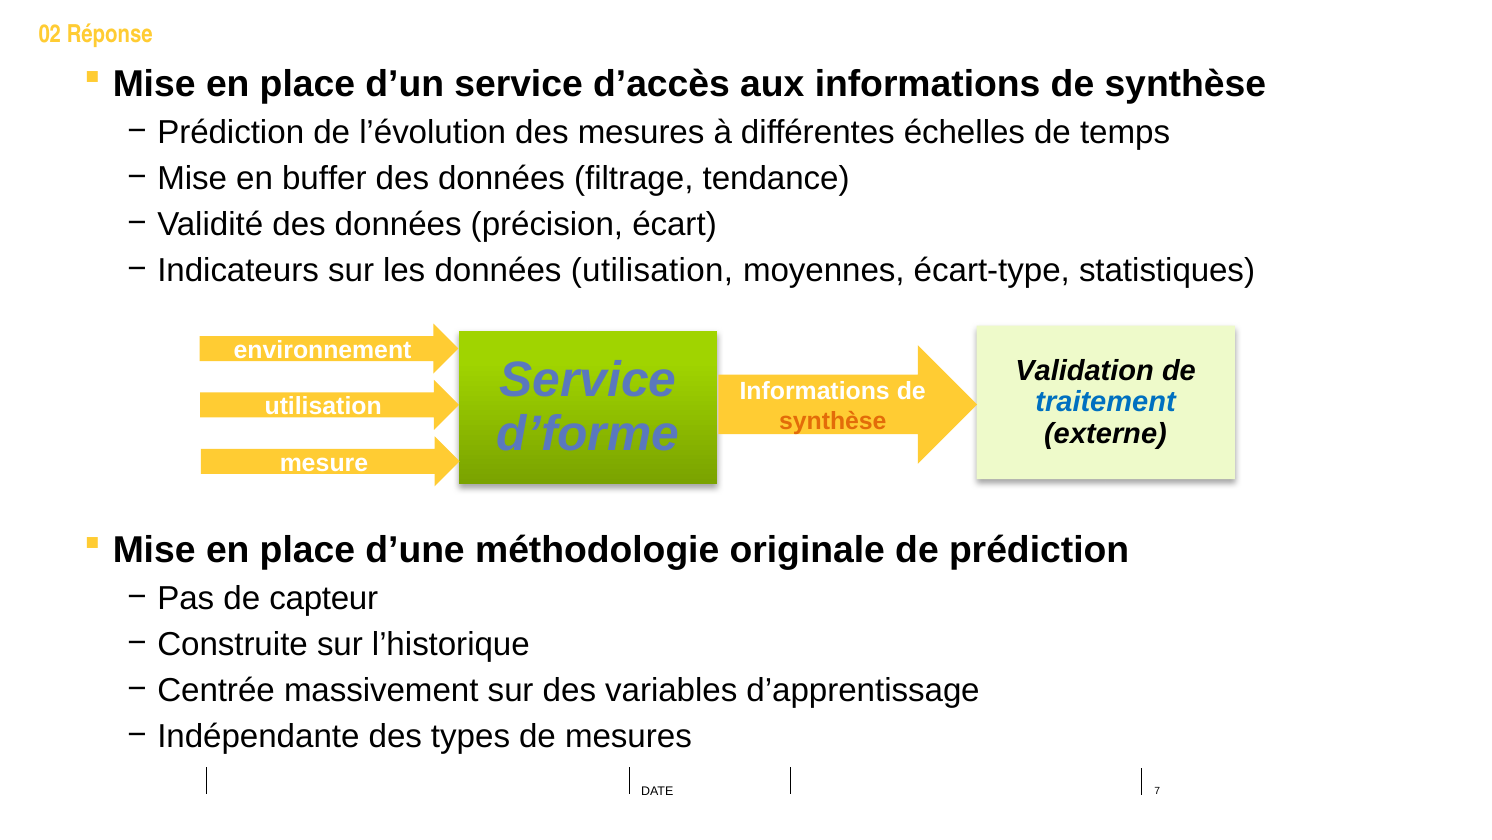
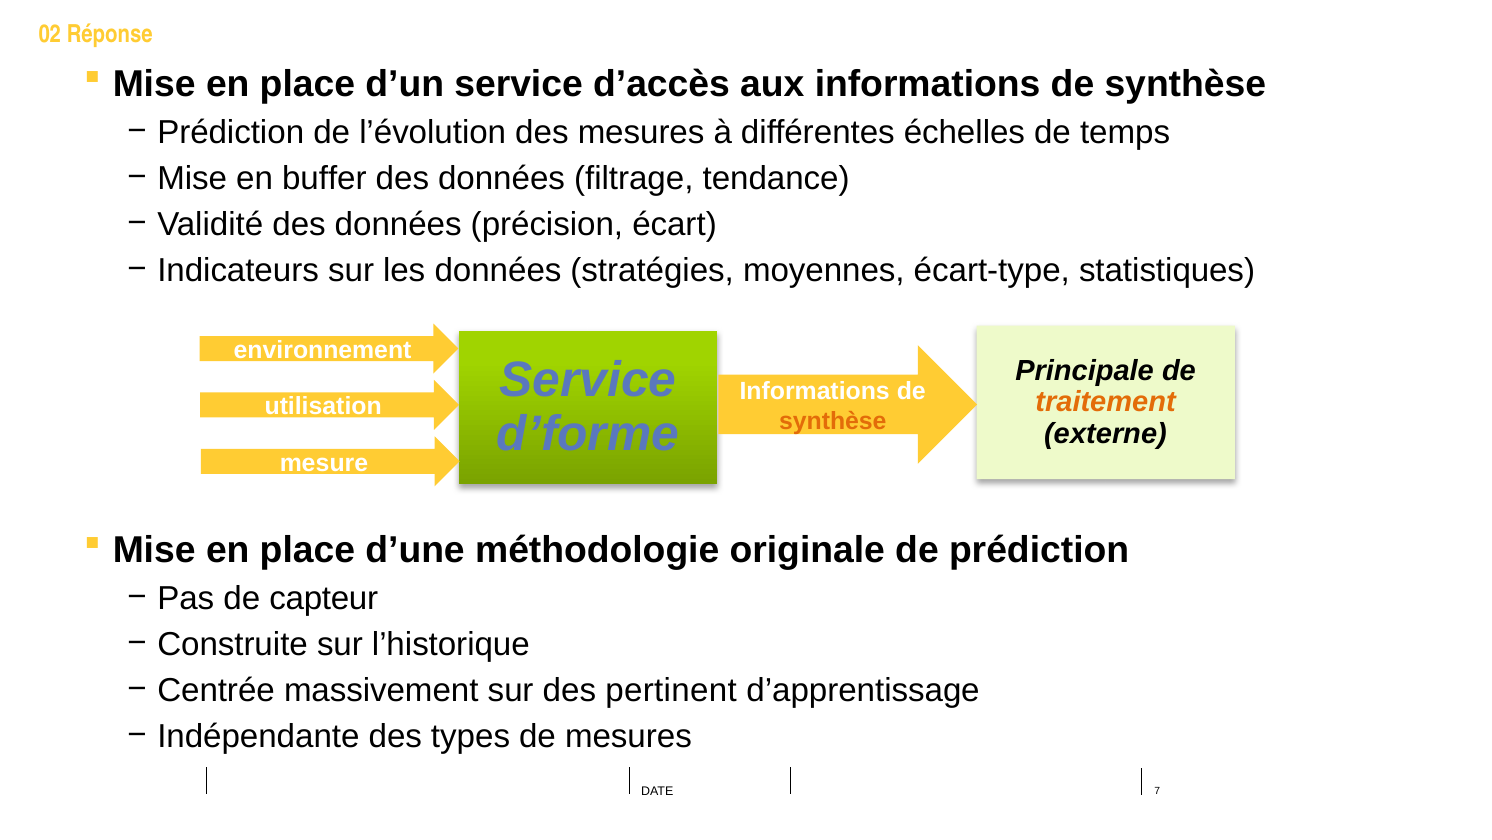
données utilisation: utilisation -> stratégies
Validation: Validation -> Principale
traitement colour: blue -> orange
variables: variables -> pertinent
